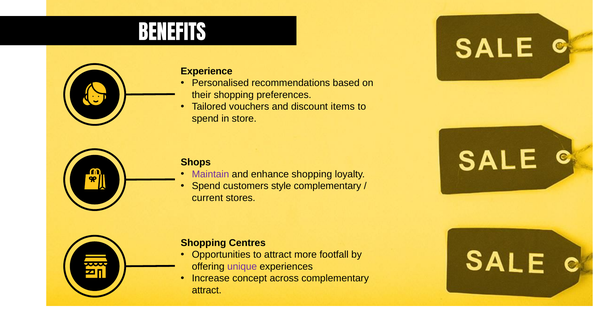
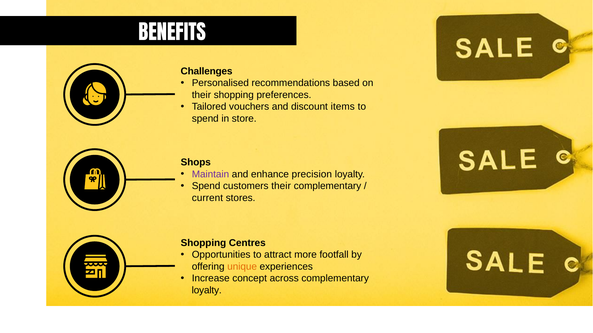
Experience: Experience -> Challenges
enhance shopping: shopping -> precision
customers style: style -> their
unique colour: purple -> orange
attract at (207, 291): attract -> loyalty
